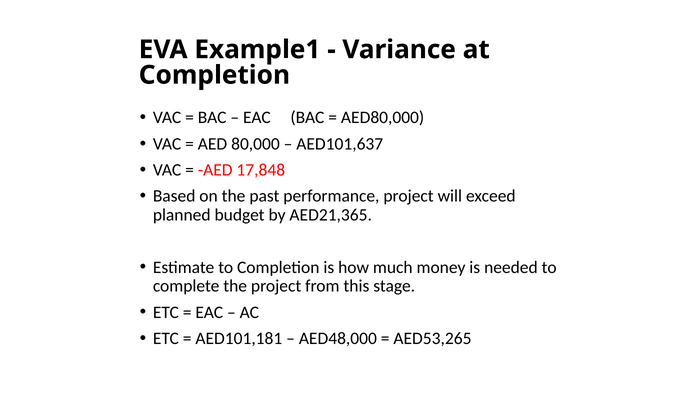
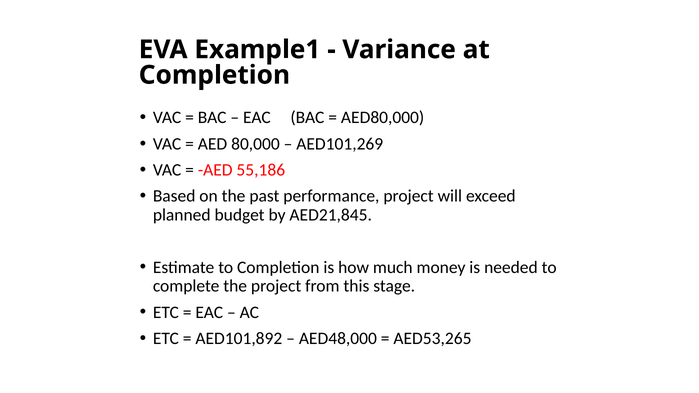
AED101,637: AED101,637 -> AED101,269
17,848: 17,848 -> 55,186
AED21,365: AED21,365 -> AED21,845
AED101,181: AED101,181 -> AED101,892
